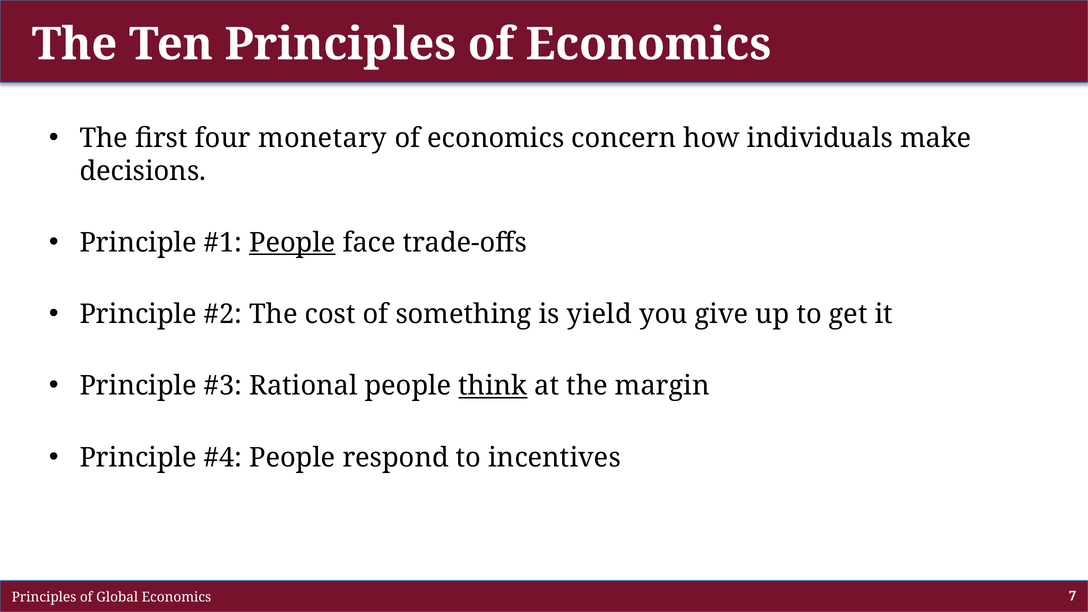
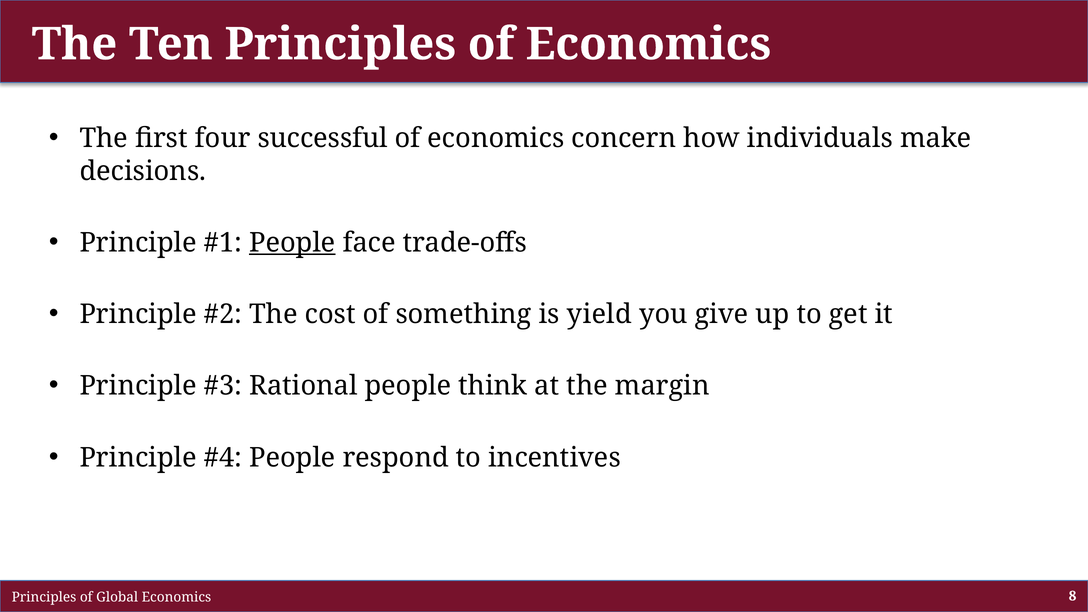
monetary: monetary -> successful
think underline: present -> none
7: 7 -> 8
